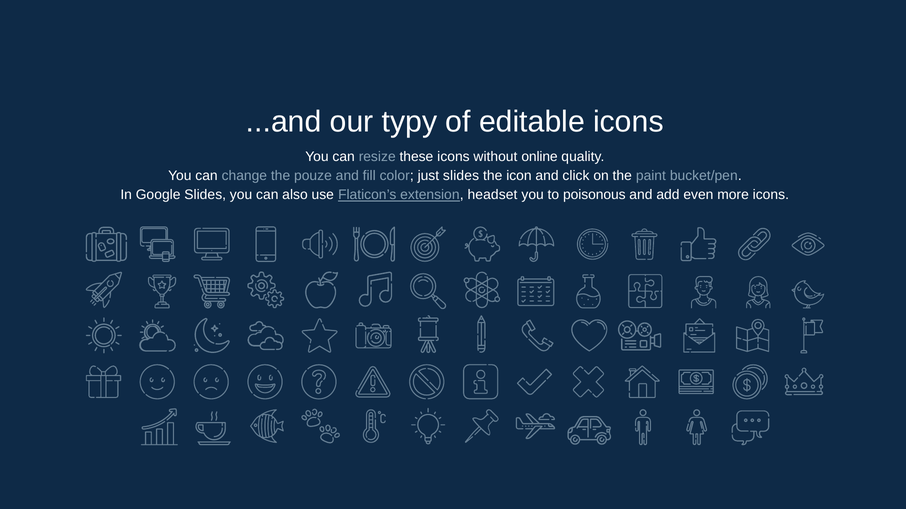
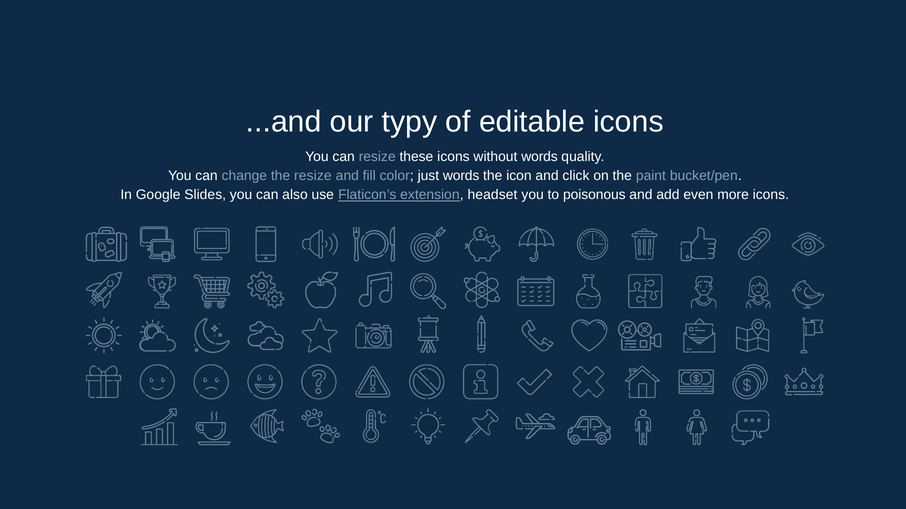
without online: online -> words
the pouze: pouze -> resize
just slides: slides -> words
